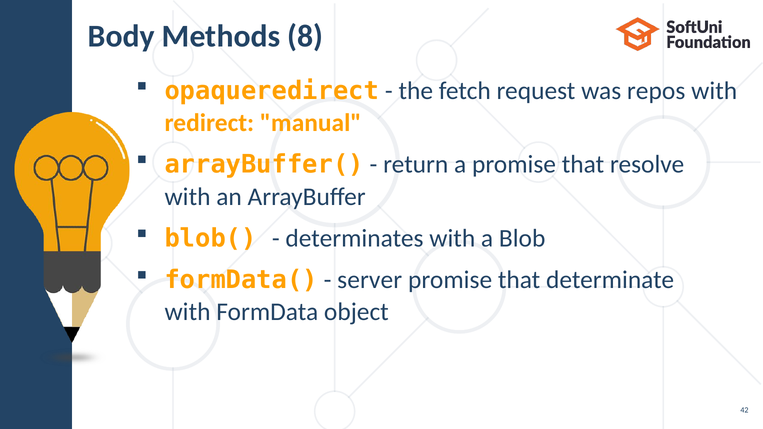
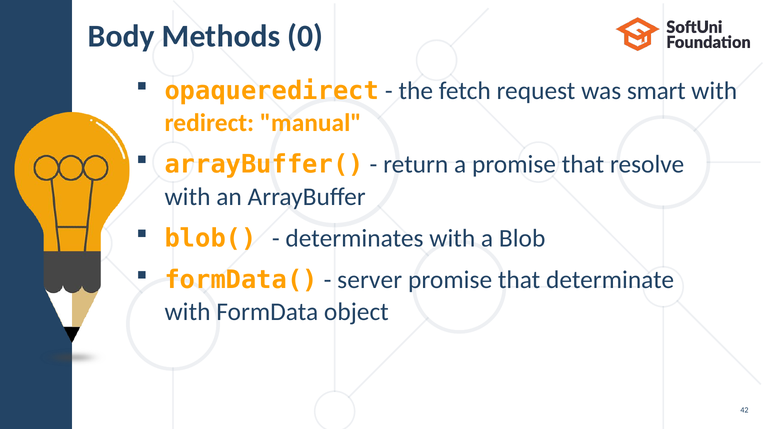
8: 8 -> 0
repos: repos -> smart
